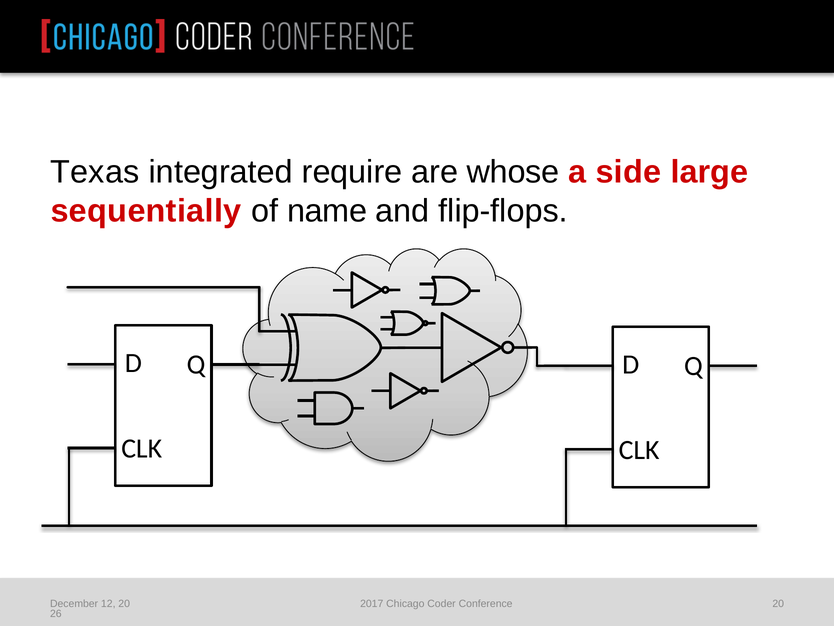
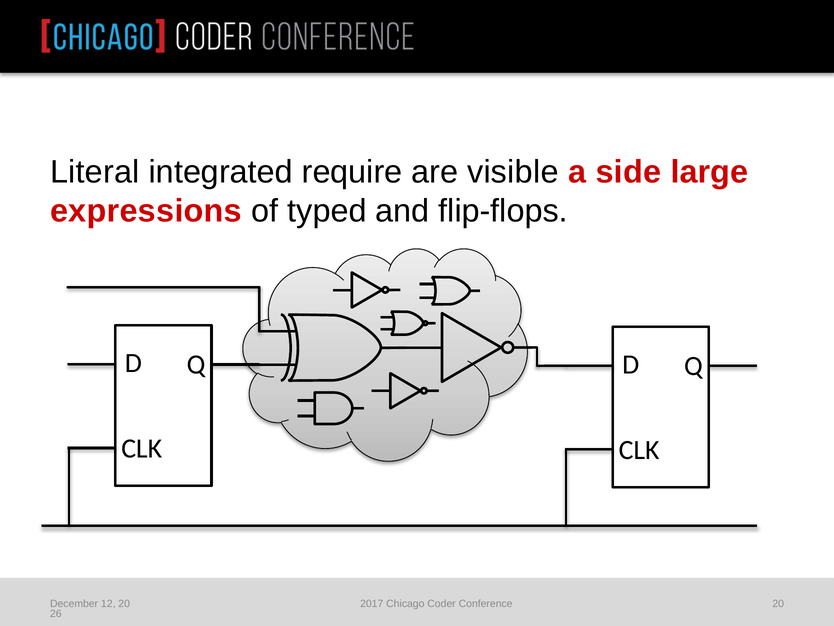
Texas: Texas -> Literal
whose: whose -> visible
sequentially: sequentially -> expressions
name: name -> typed
